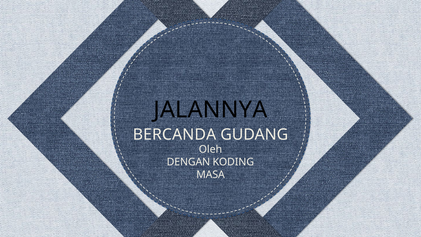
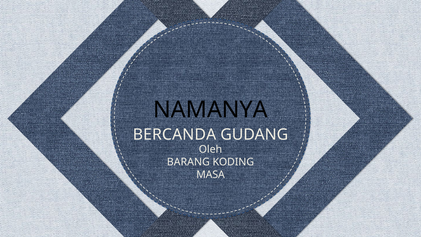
JALANNYA: JALANNYA -> NAMANYA
DENGAN: DENGAN -> BARANG
